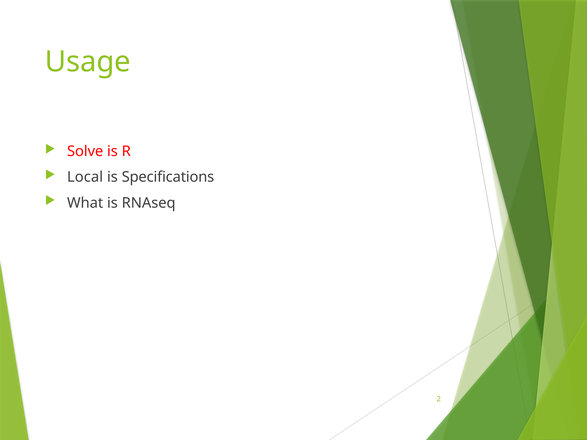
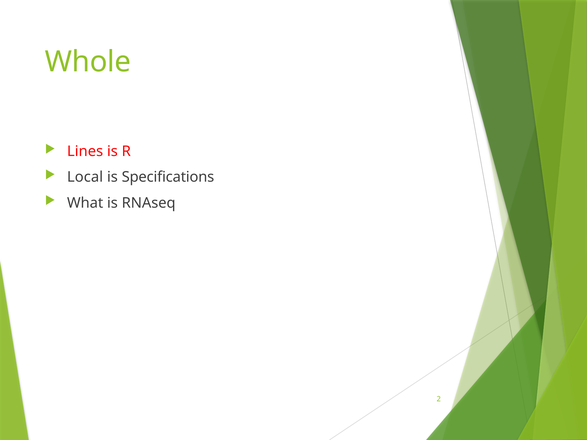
Usage: Usage -> Whole
Solve: Solve -> Lines
